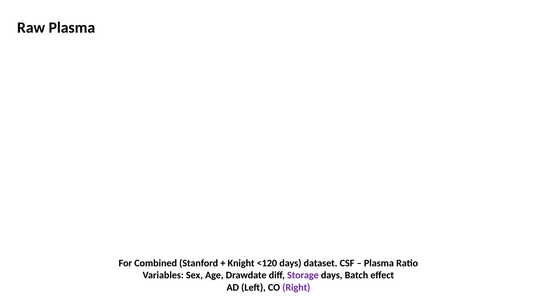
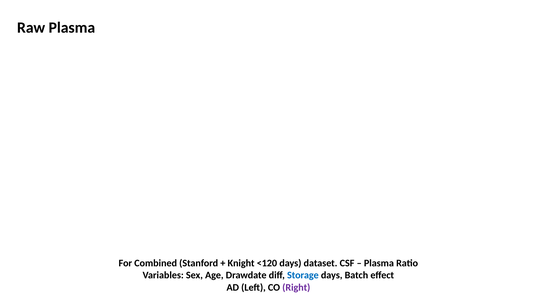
Storage colour: purple -> blue
